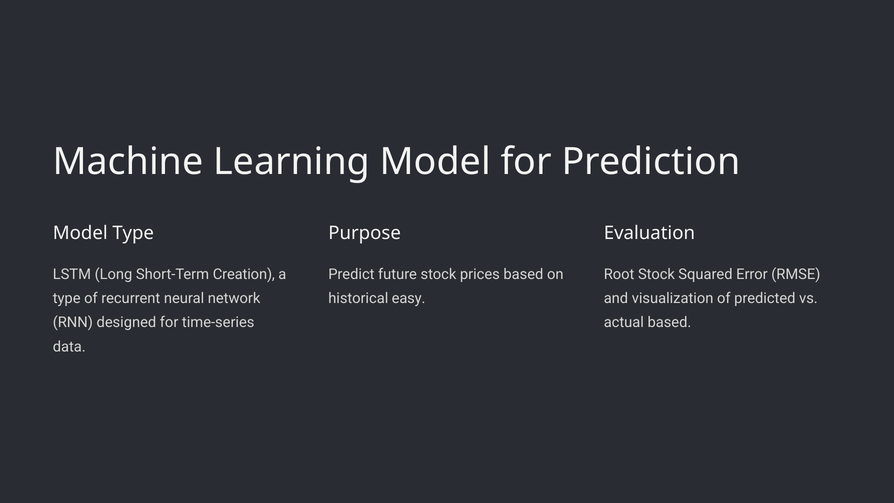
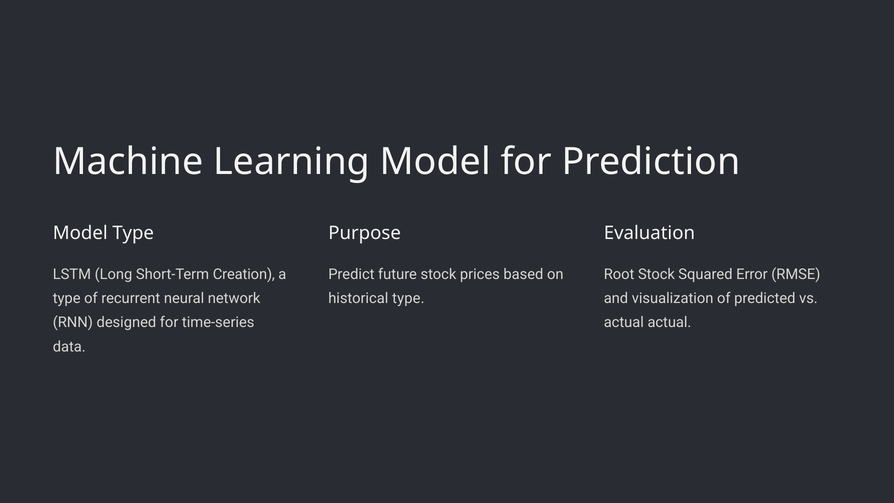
historical easy: easy -> type
actual based: based -> actual
